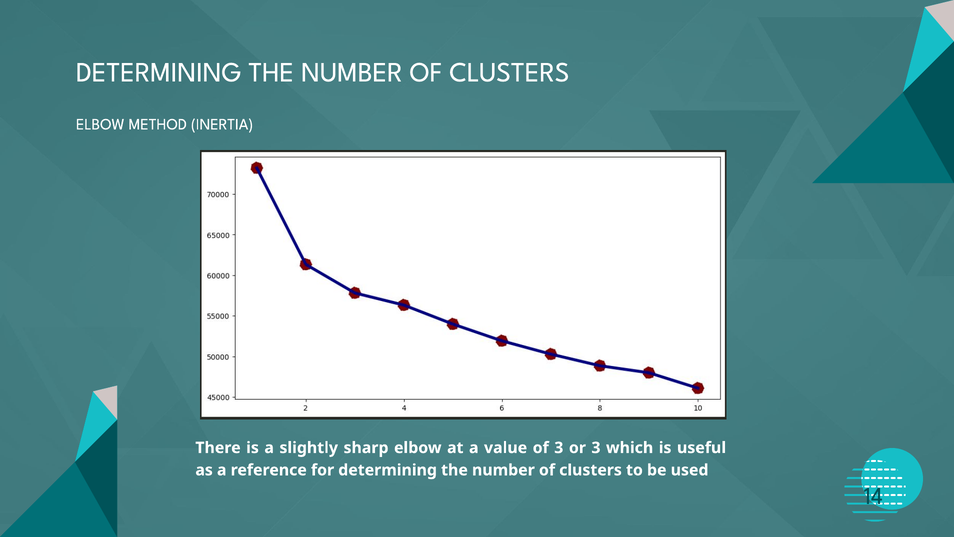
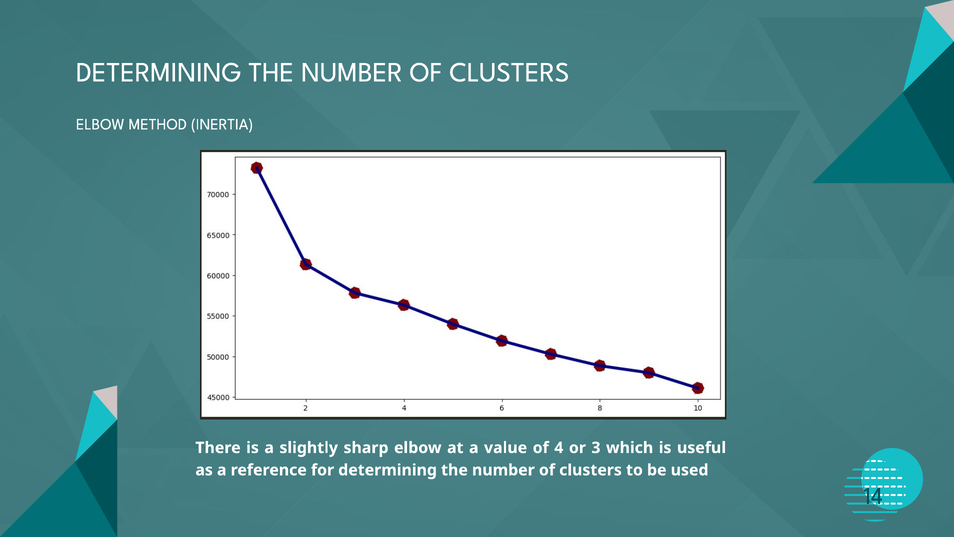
of 3: 3 -> 4
